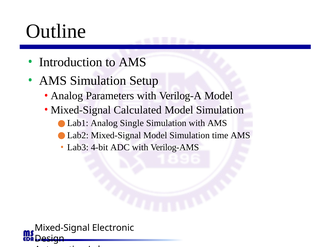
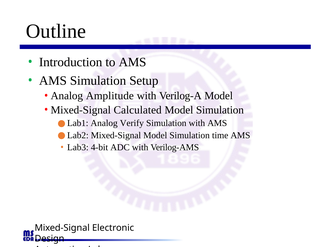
Parameters: Parameters -> Amplitude
Single: Single -> Verify
